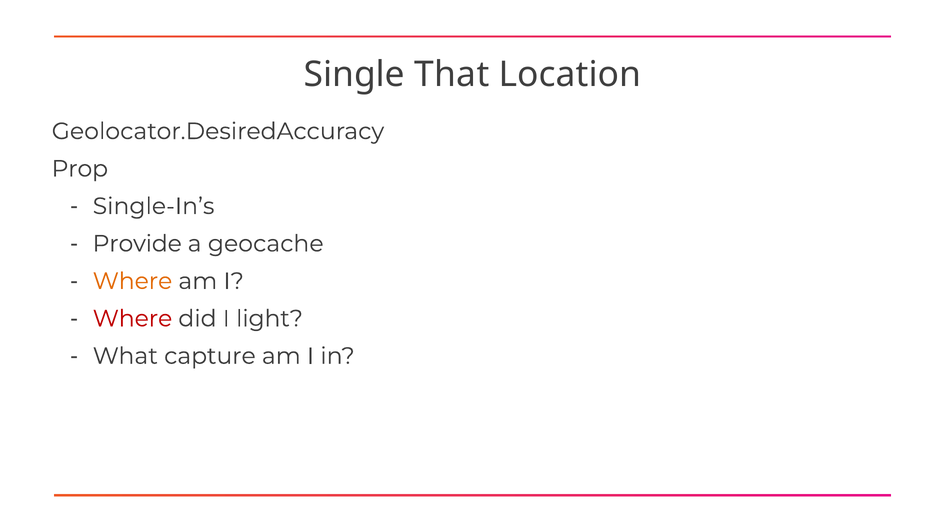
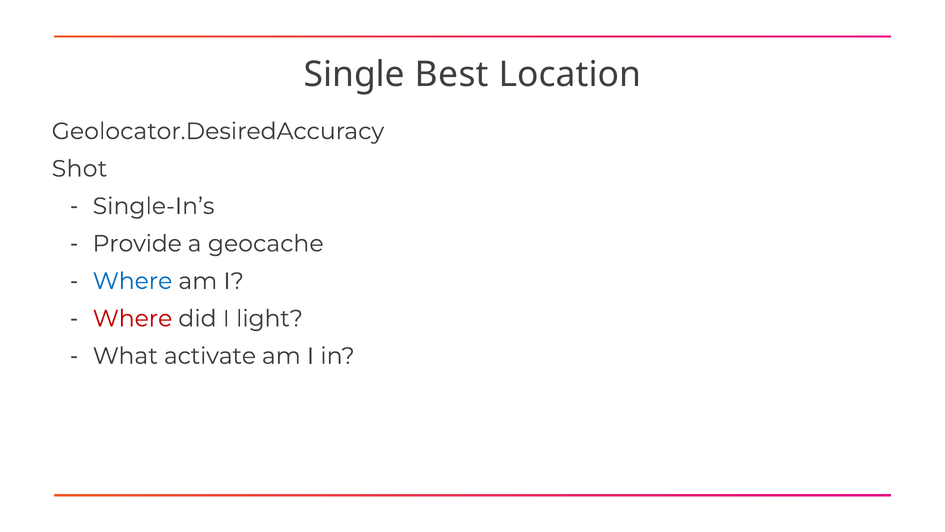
That: That -> Best
Prop: Prop -> Shot
Where at (132, 281) colour: orange -> blue
capture: capture -> activate
